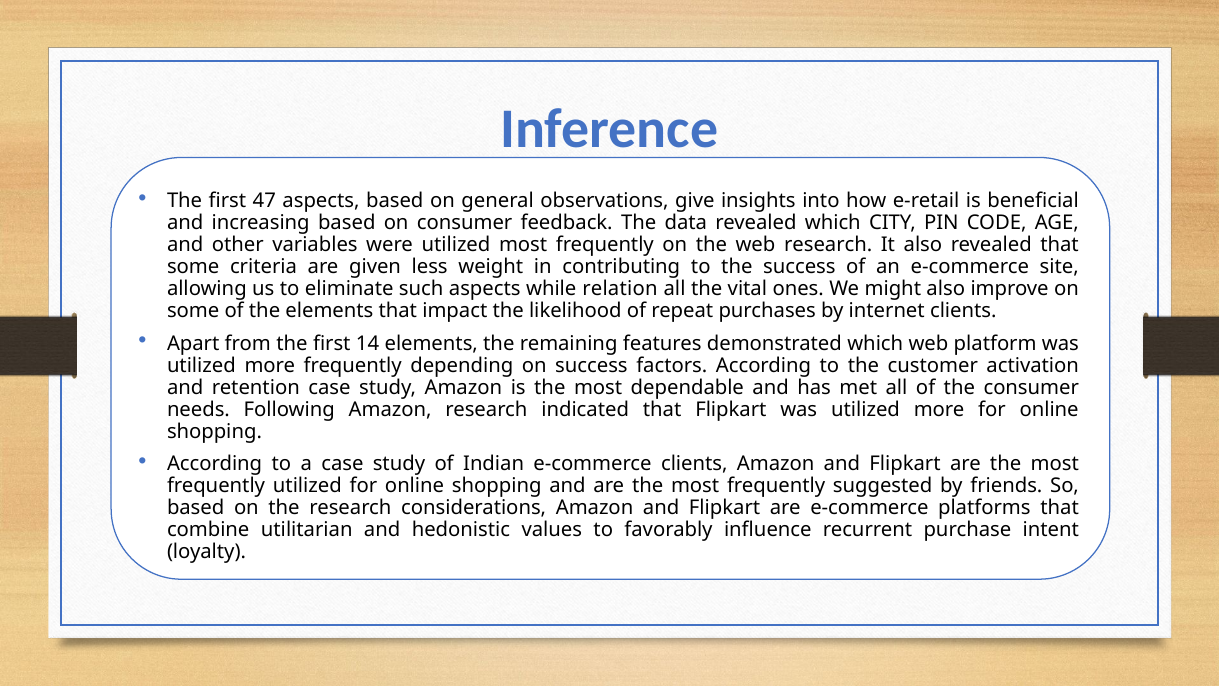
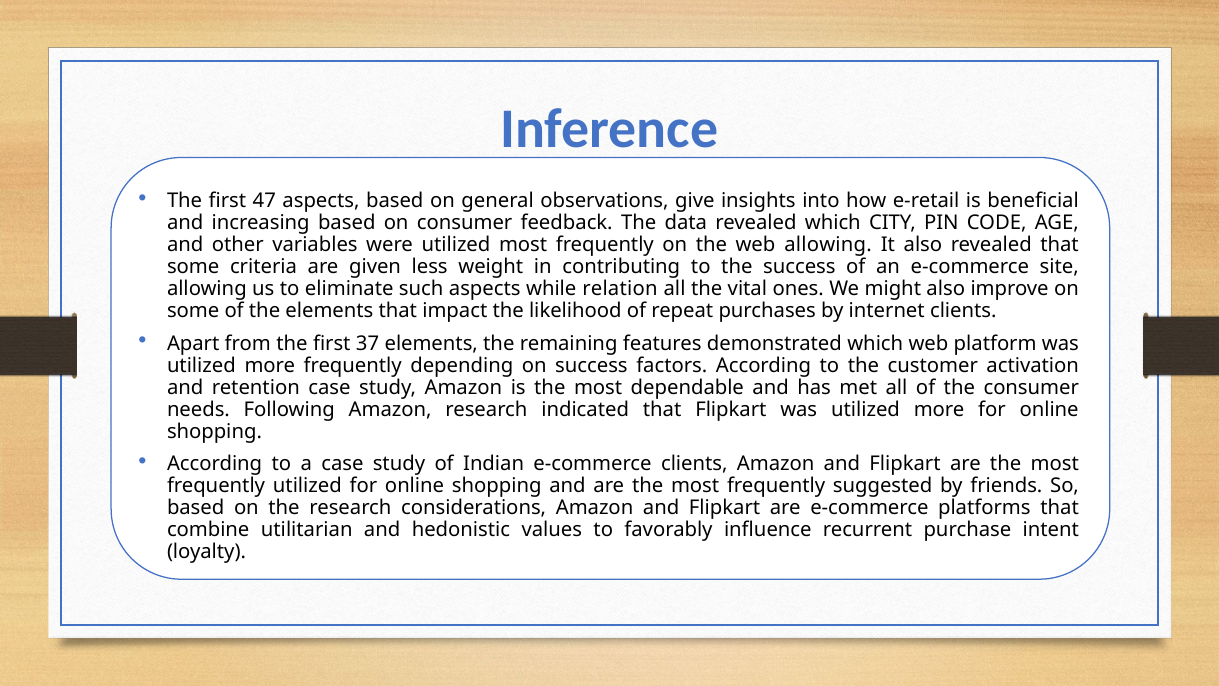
web research: research -> allowing
14: 14 -> 37
